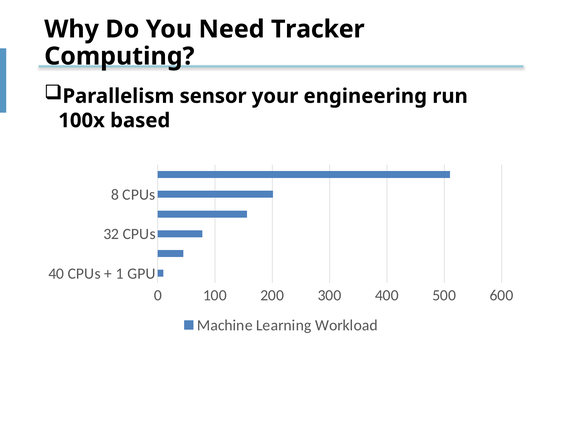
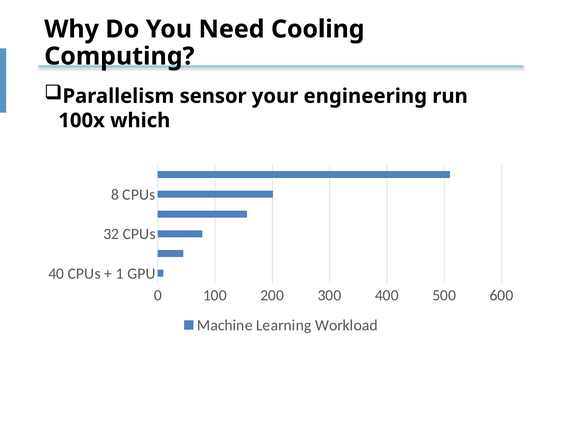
Tracker: Tracker -> Cooling
based: based -> which
